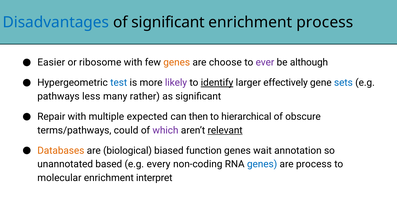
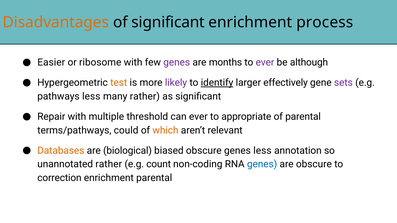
Disadvantages colour: blue -> orange
genes at (177, 62) colour: orange -> purple
choose: choose -> months
test colour: blue -> orange
sets colour: blue -> purple
expected: expected -> threshold
can then: then -> ever
hierarchical: hierarchical -> appropriate
of obscure: obscure -> parental
which colour: purple -> orange
relevant underline: present -> none
biased function: function -> obscure
genes wait: wait -> less
unannotated based: based -> rather
every: every -> count
are process: process -> obscure
molecular: molecular -> correction
enrichment interpret: interpret -> parental
